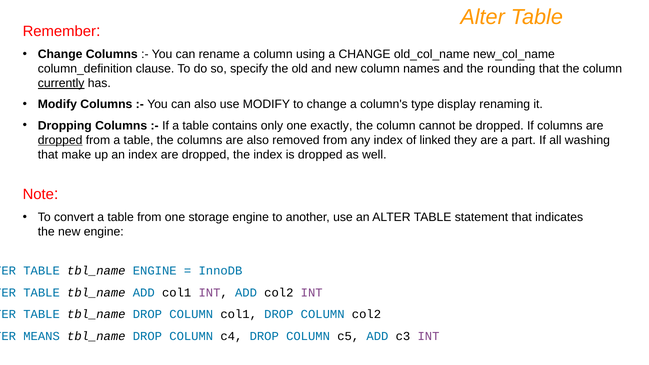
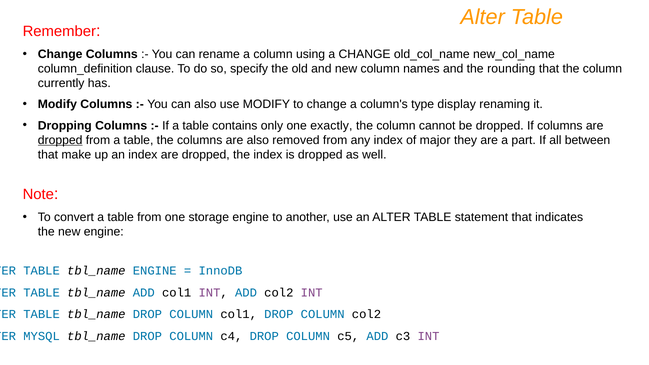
currently underline: present -> none
linked: linked -> major
washing: washing -> between
MEANS: MEANS -> MYSQL
